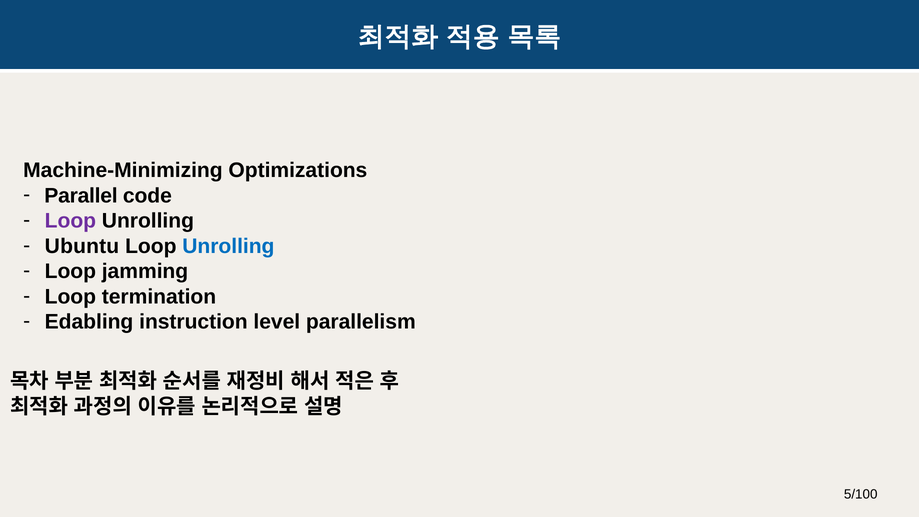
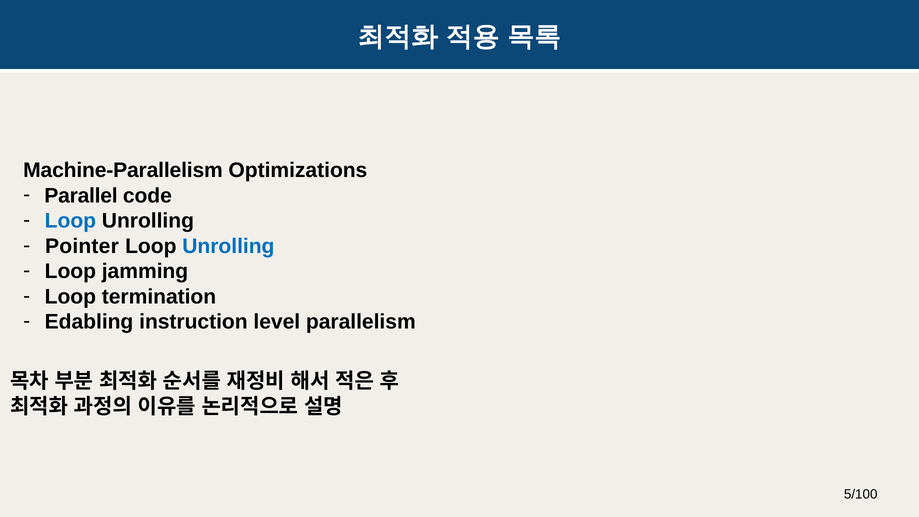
Machine-Minimizing: Machine-Minimizing -> Machine-Parallelism
Loop at (70, 221) colour: purple -> blue
Ubuntu: Ubuntu -> Pointer
